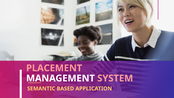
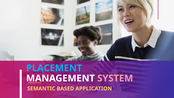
PLACEMENT colour: pink -> light blue
